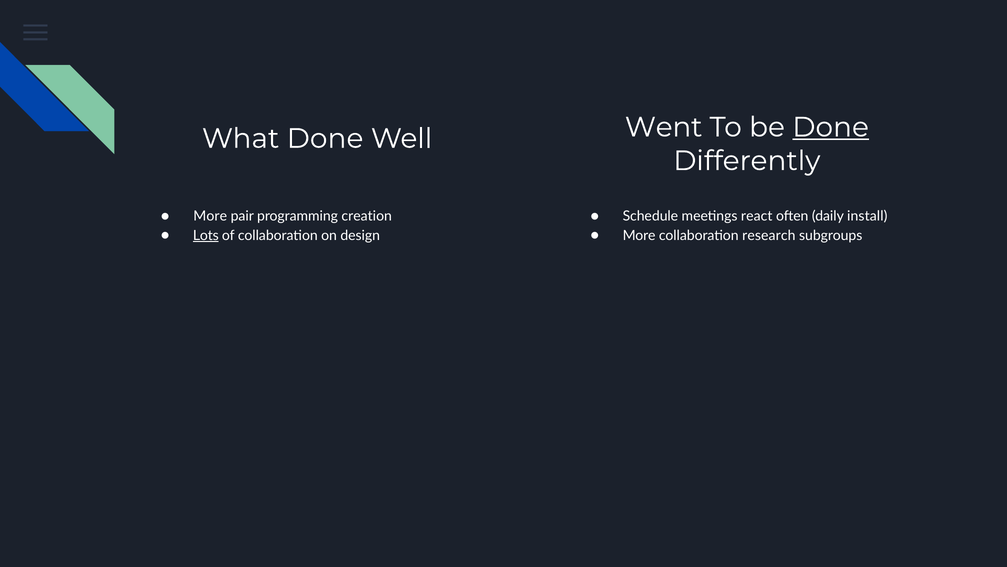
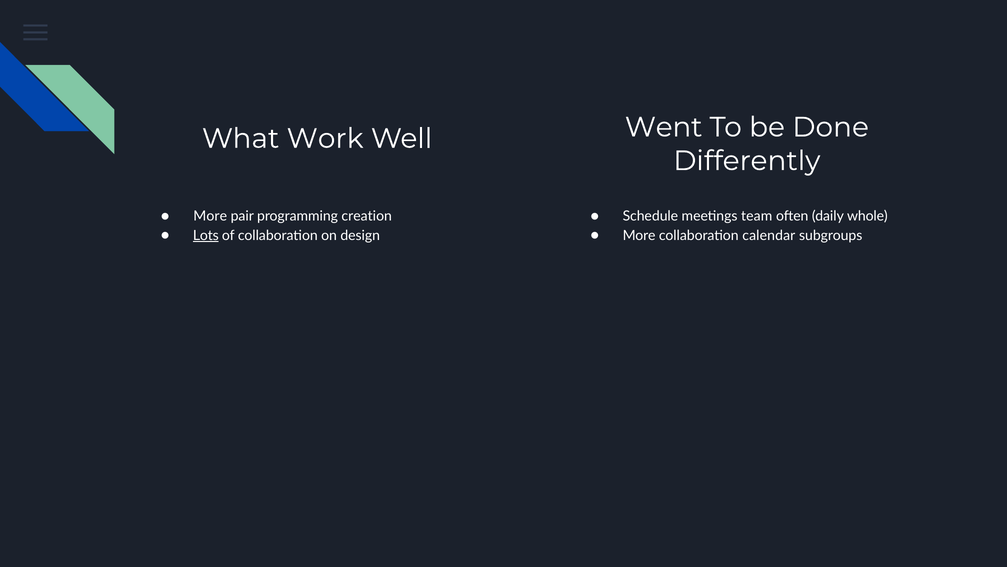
Done at (831, 127) underline: present -> none
What Done: Done -> Work
react: react -> team
install: install -> whole
research: research -> calendar
